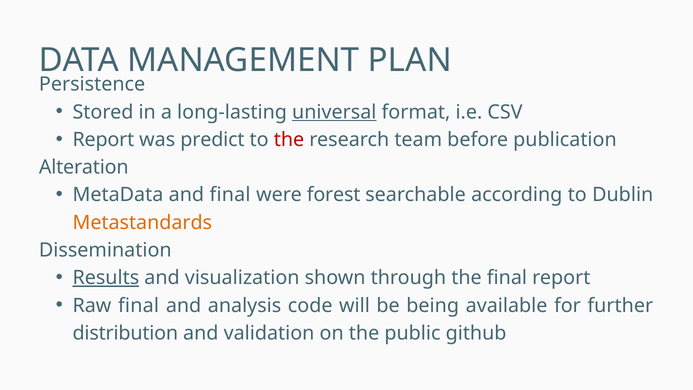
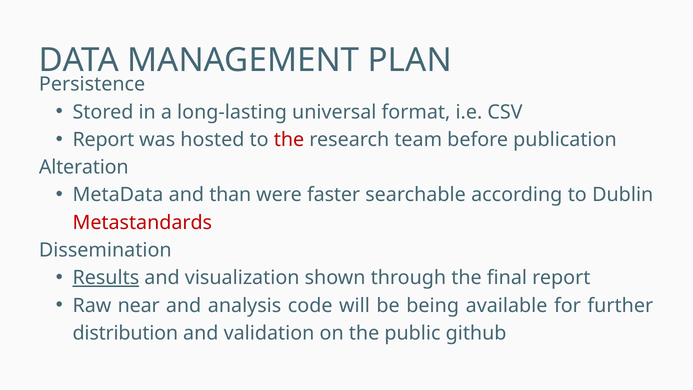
universal underline: present -> none
predict: predict -> hosted
and final: final -> than
forest: forest -> faster
Metastandards colour: orange -> red
Raw final: final -> near
